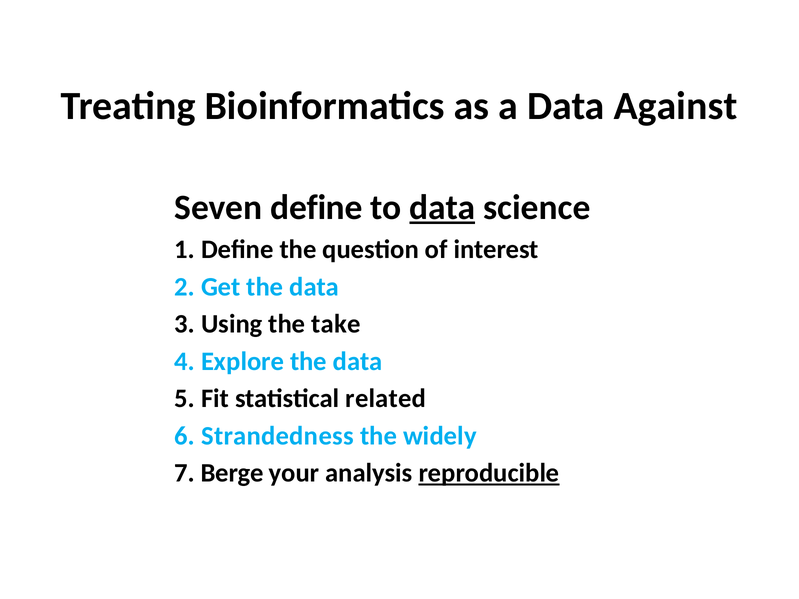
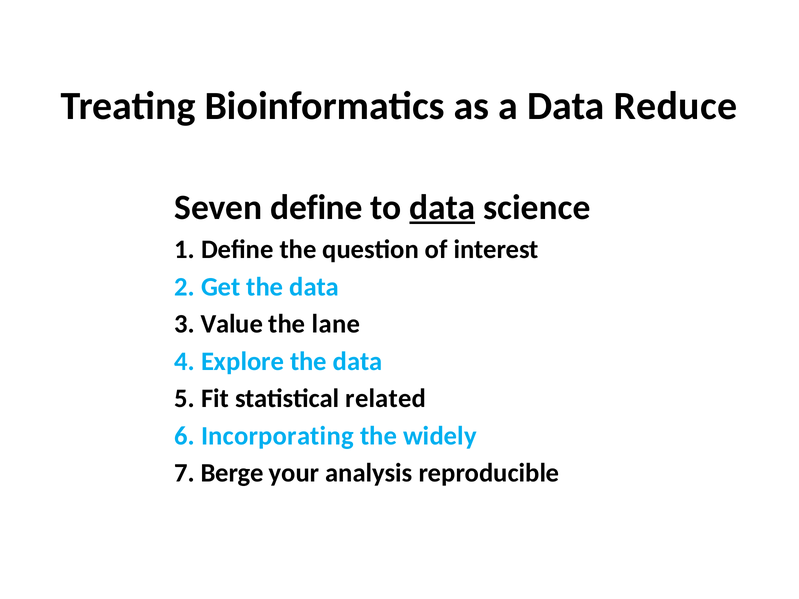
Against: Against -> Reduce
Using: Using -> Value
take: take -> lane
Strandedness: Strandedness -> Incorporating
reproducible underline: present -> none
